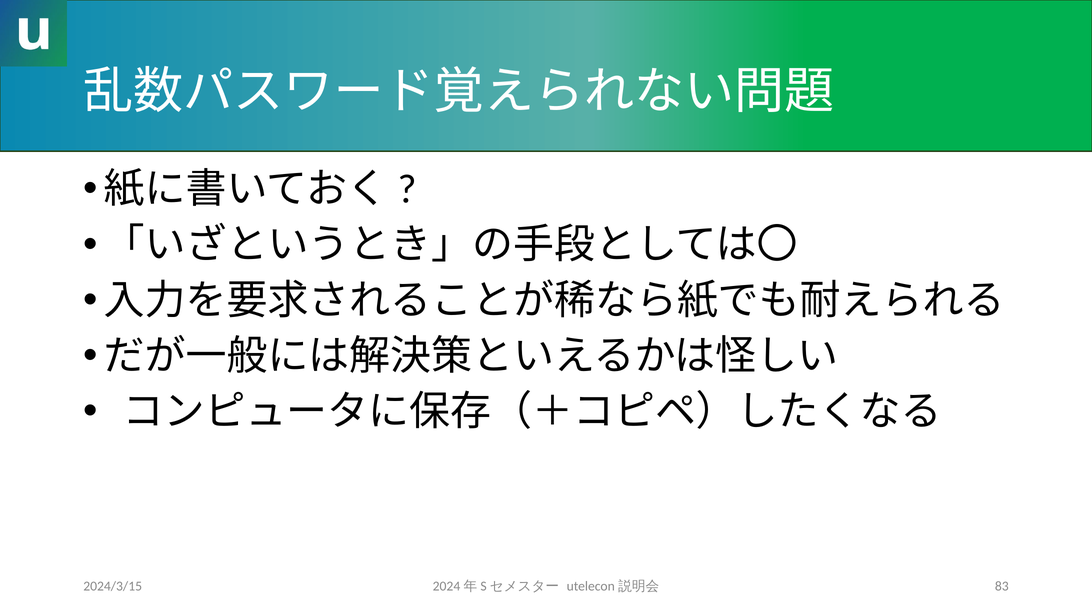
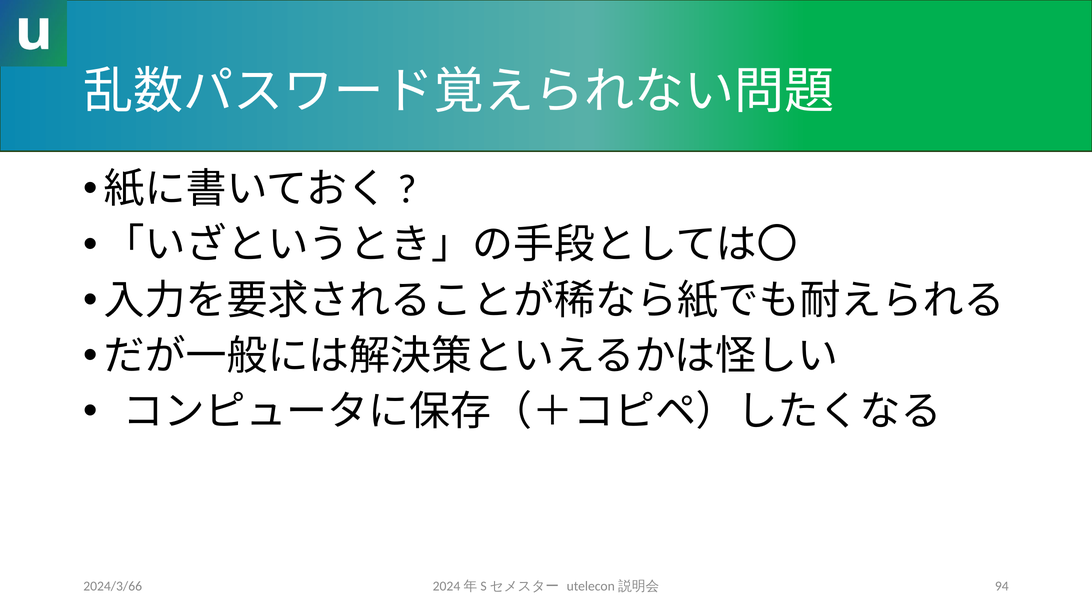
2024/3/15: 2024/3/15 -> 2024/3/66
83: 83 -> 94
